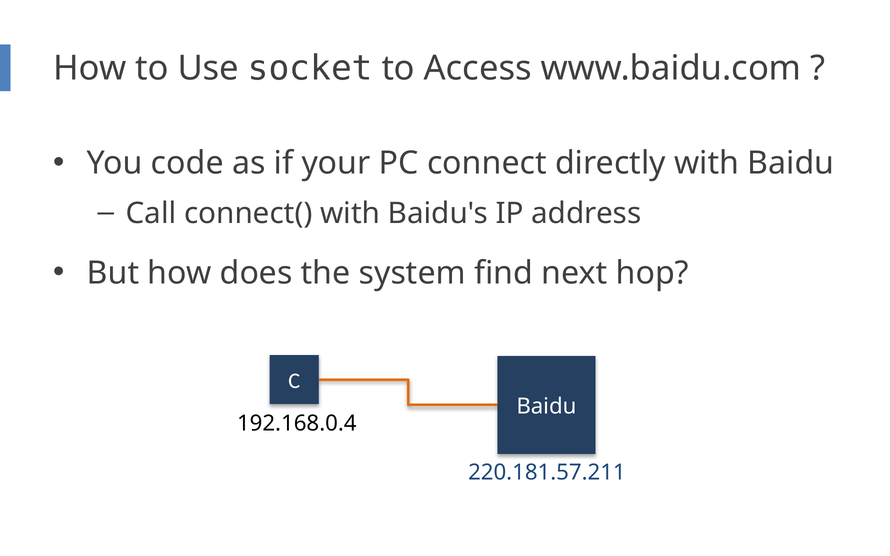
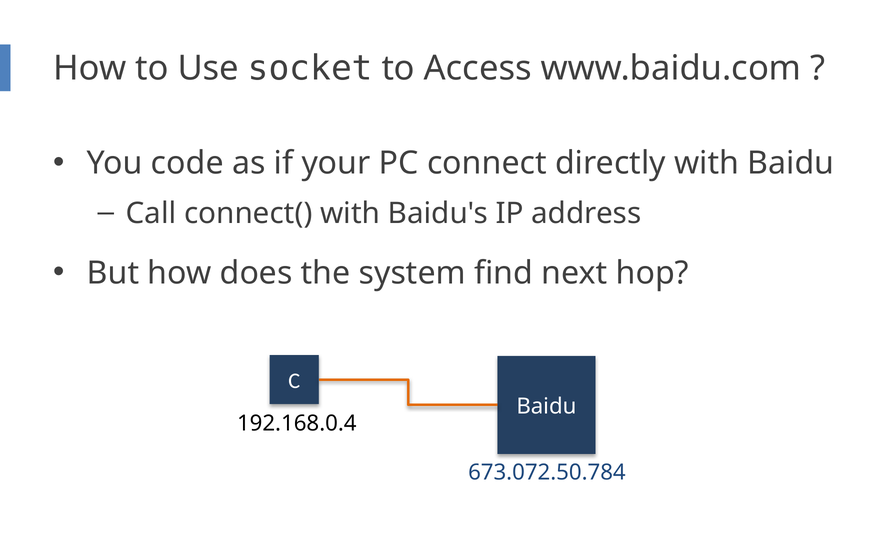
220.181.57.211: 220.181.57.211 -> 673.072.50.784
